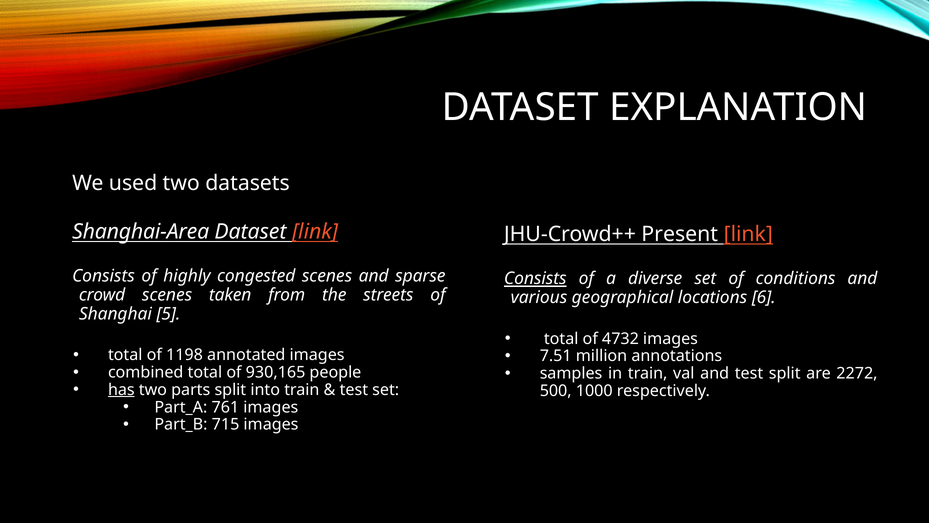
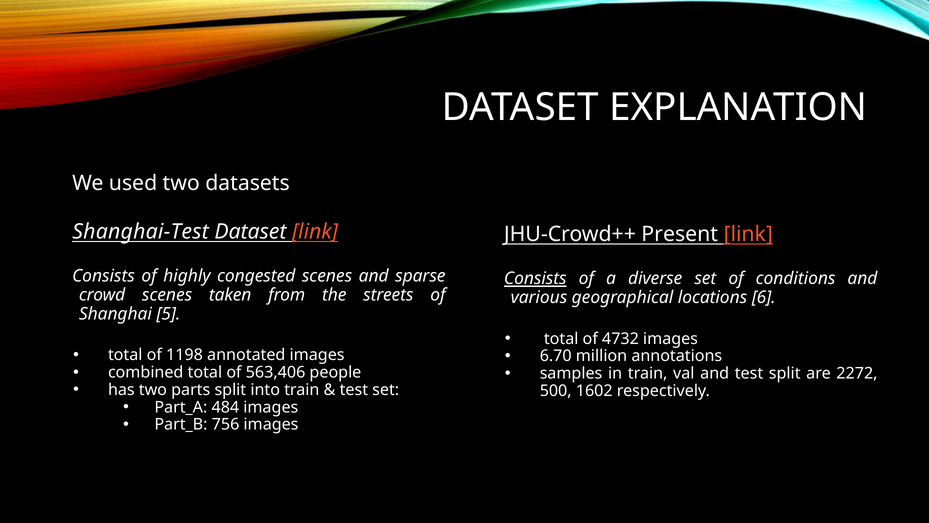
Shanghai-Area: Shanghai-Area -> Shanghai-Test
7.51: 7.51 -> 6.70
930,165: 930,165 -> 563,406
has underline: present -> none
1000: 1000 -> 1602
761: 761 -> 484
715: 715 -> 756
